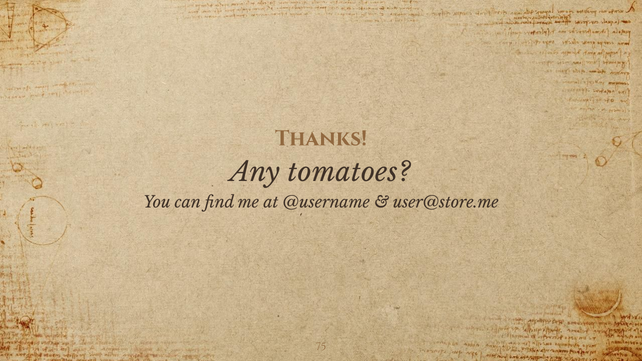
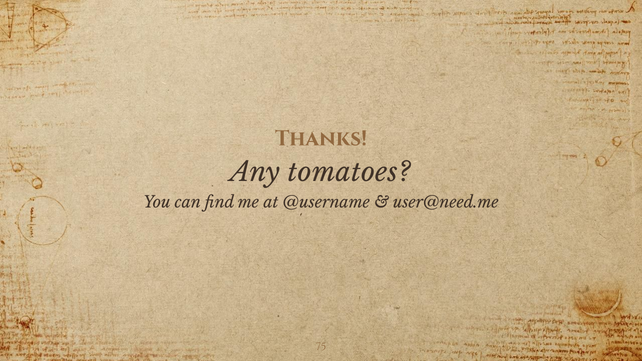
user@store.me: user@store.me -> user@need.me
